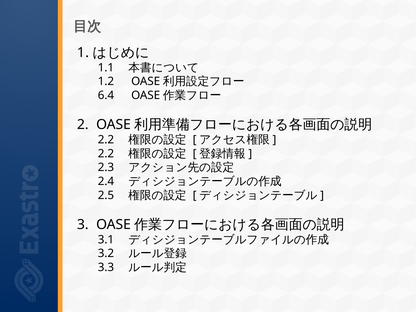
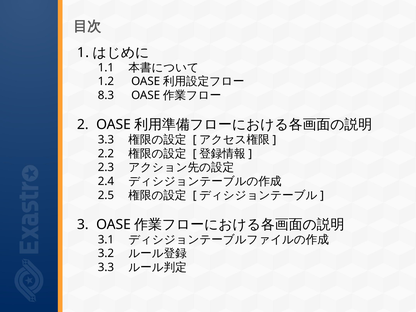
6.4: 6.4 -> 8.3
2.2 at (106, 140): 2.2 -> 3.3
